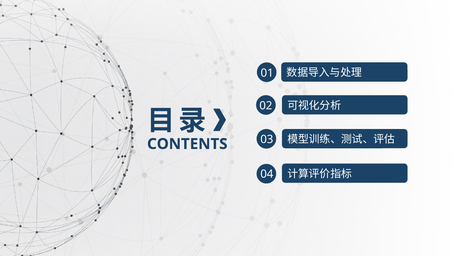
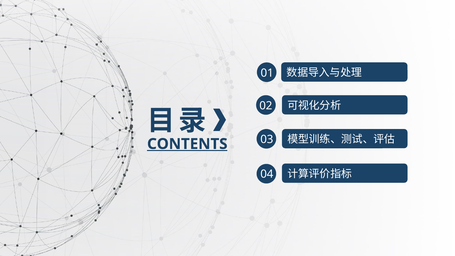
CONTENTS underline: none -> present
